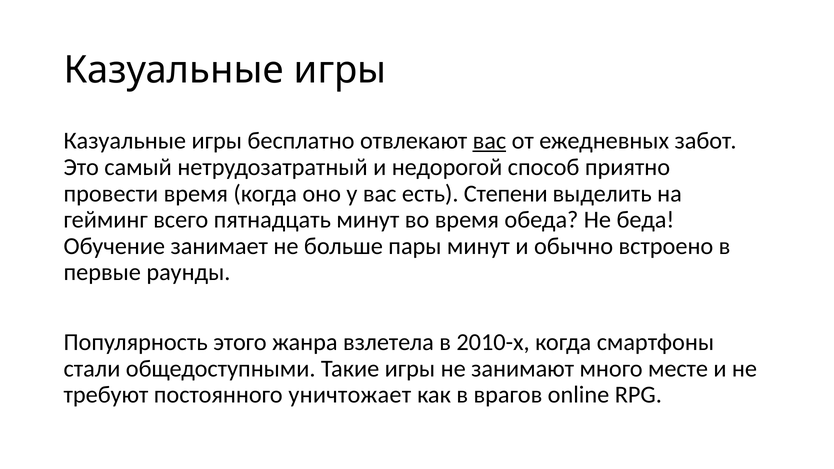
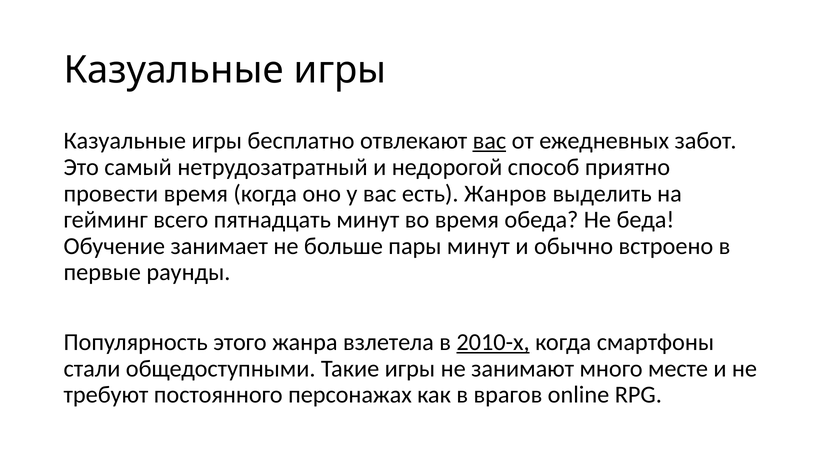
Степени: Степени -> Жанров
2010-х underline: none -> present
уничтожает: уничтожает -> персонажах
